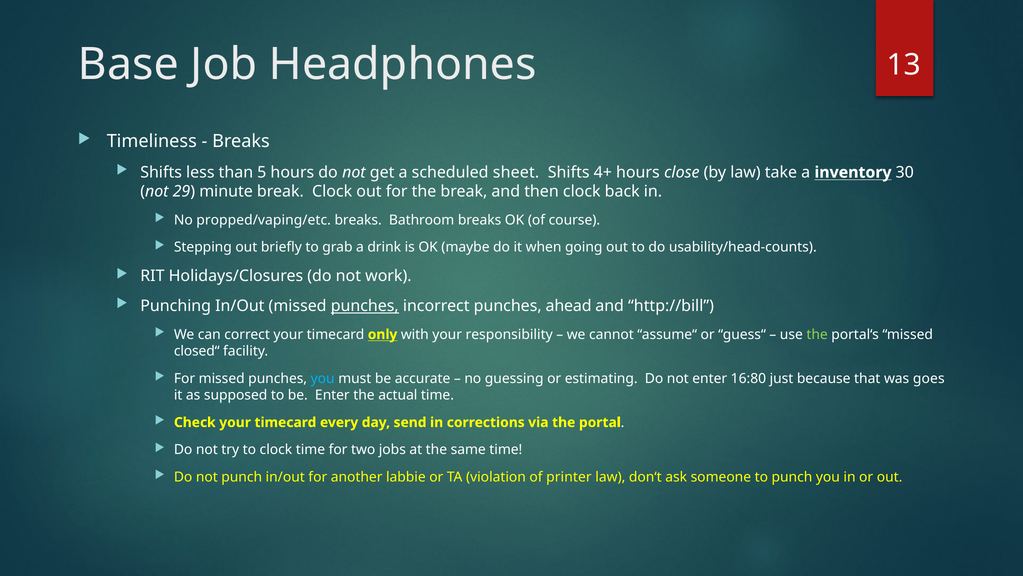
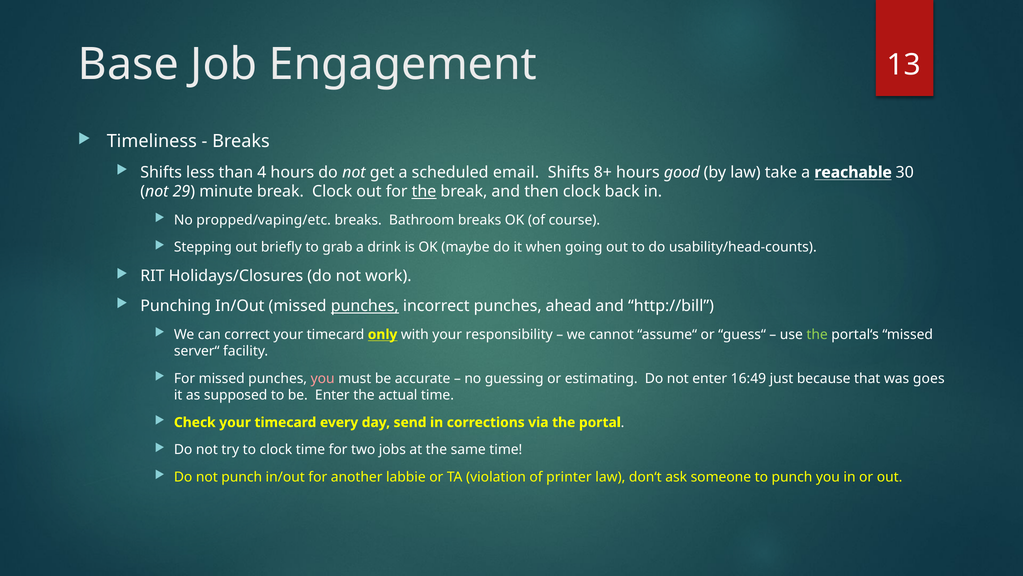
Headphones: Headphones -> Engagement
5: 5 -> 4
sheet: sheet -> email
4+: 4+ -> 8+
close: close -> good
inventory: inventory -> reachable
the at (424, 191) underline: none -> present
closed“: closed“ -> server“
you at (323, 378) colour: light blue -> pink
16:80: 16:80 -> 16:49
